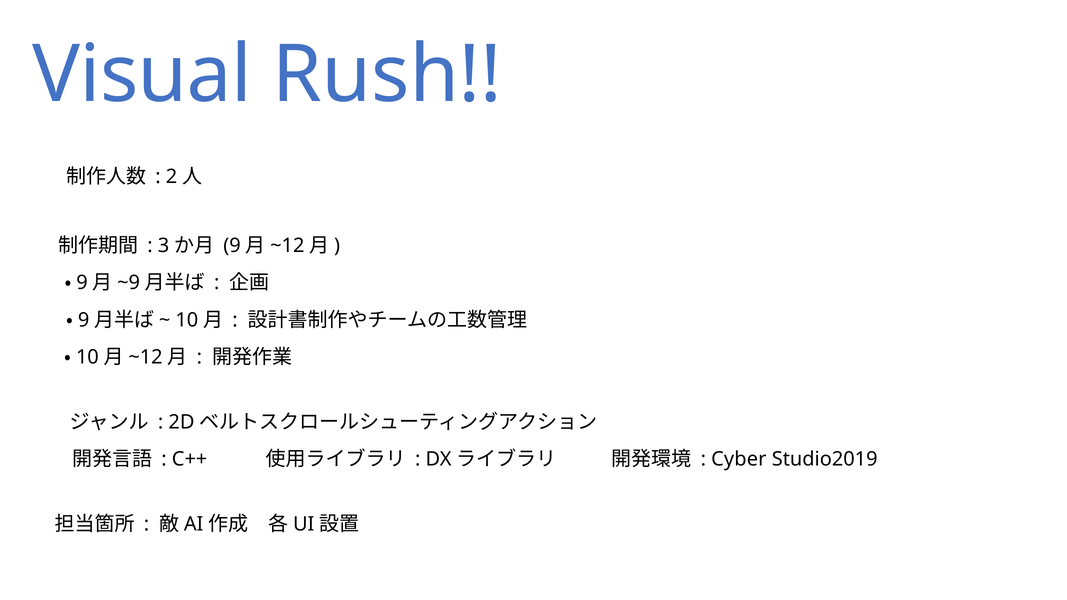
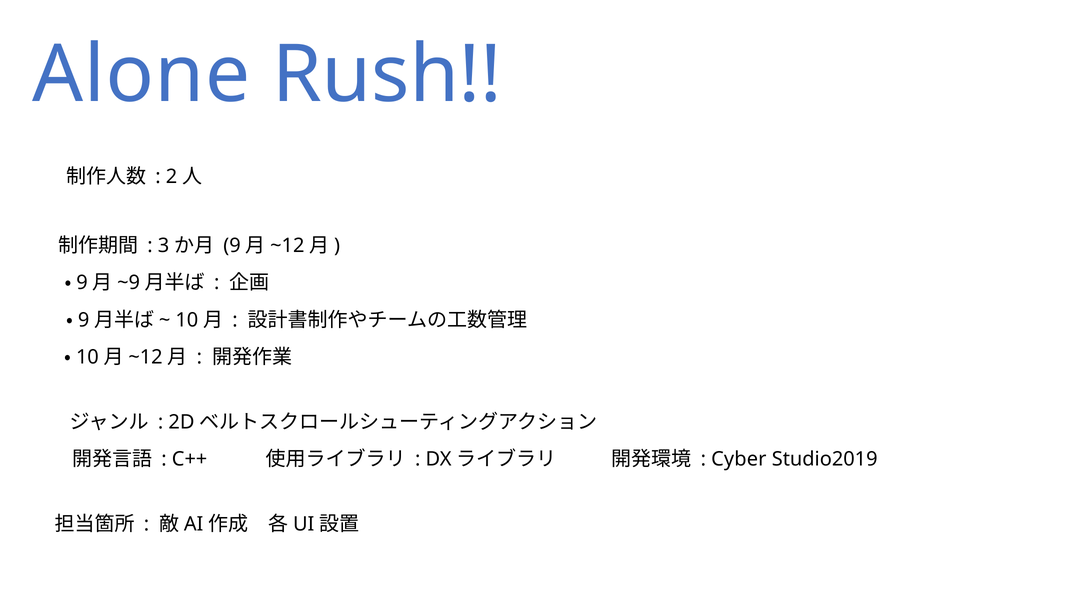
Visual: Visual -> Alone
